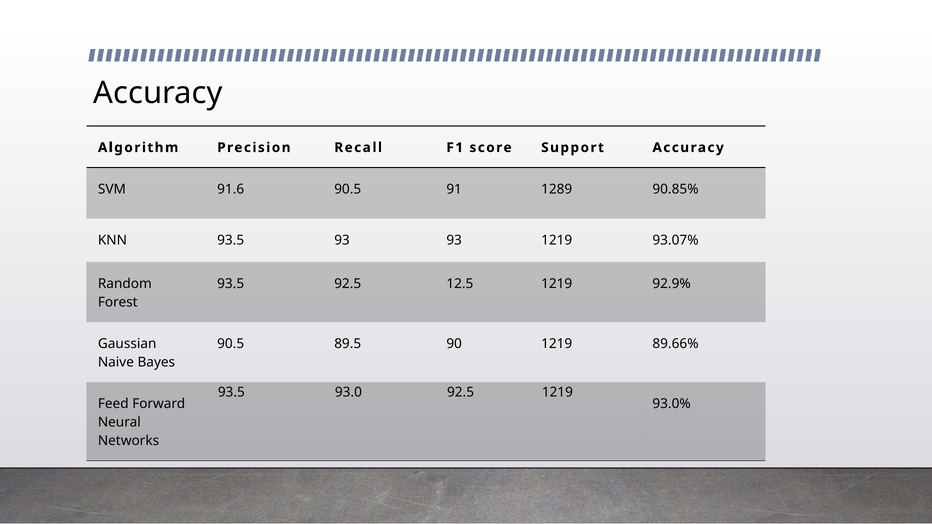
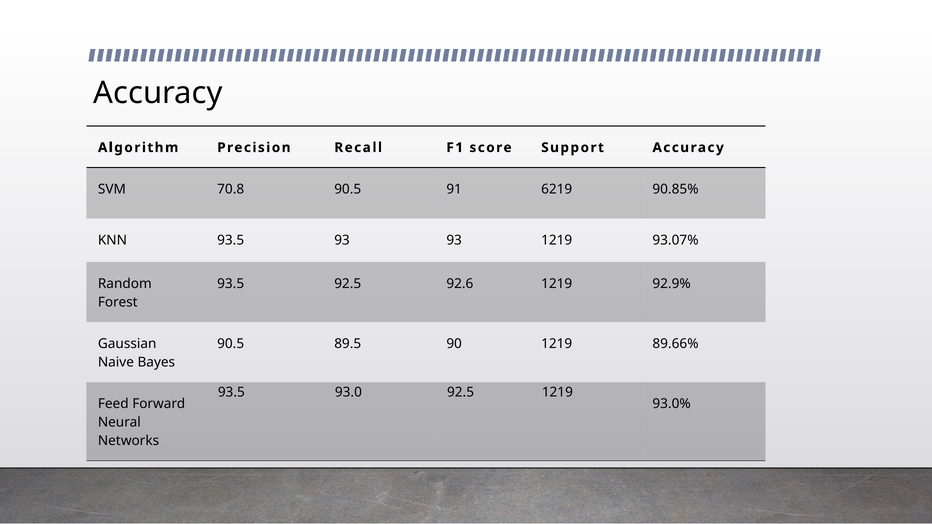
91.6: 91.6 -> 70.8
1289: 1289 -> 6219
12.5: 12.5 -> 92.6
